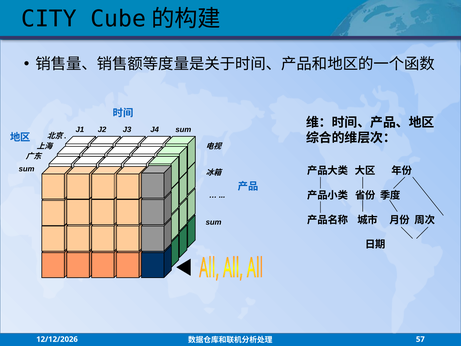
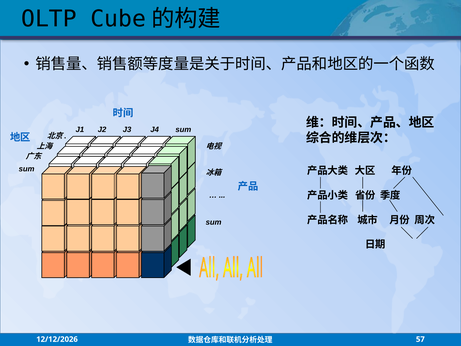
CITY: CITY -> OLTP
